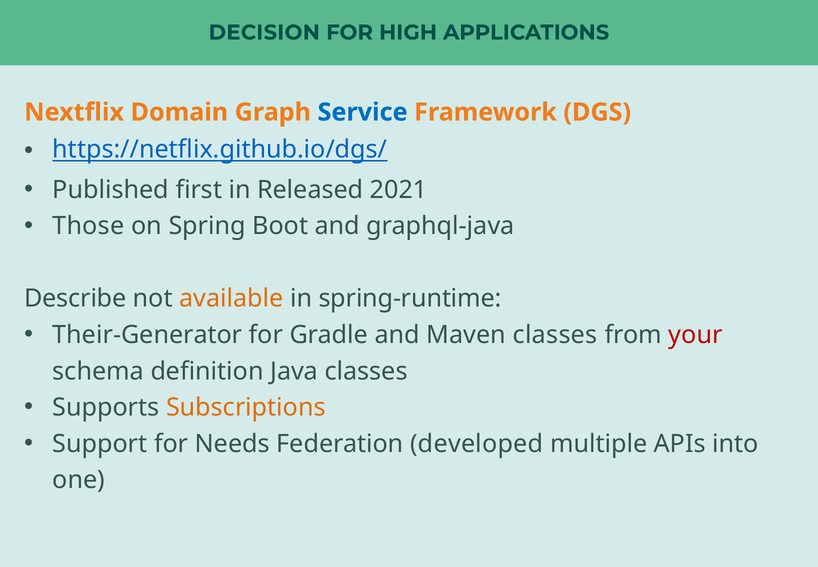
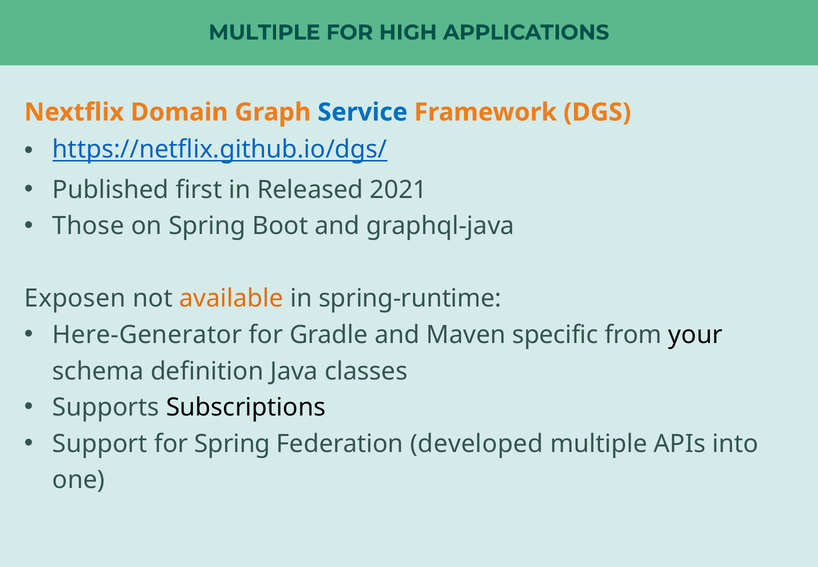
DECISION at (264, 32): DECISION -> MULTIPLE
Describe: Describe -> Exposen
Their-Generator: Their-Generator -> Here-Generator
Maven classes: classes -> specific
your colour: red -> black
Subscriptions colour: orange -> black
for Needs: Needs -> Spring
